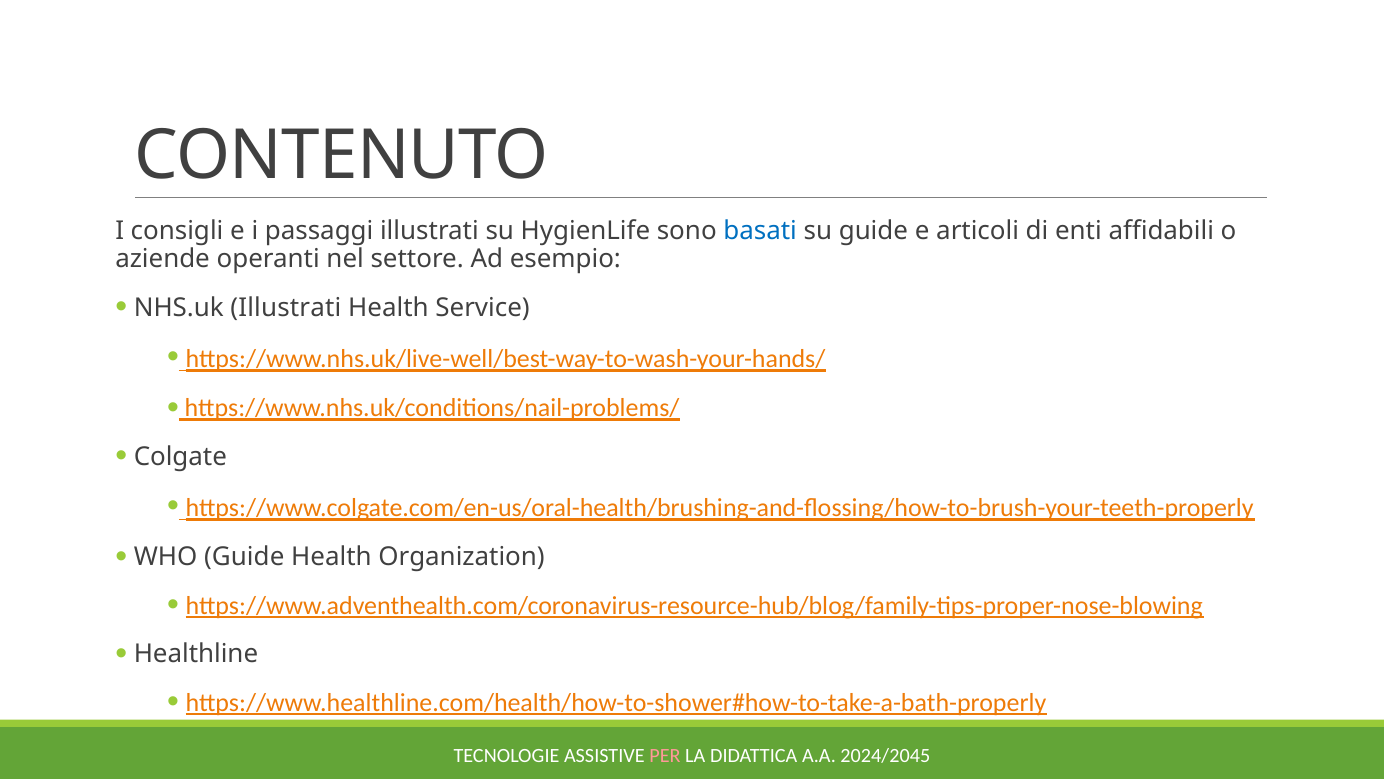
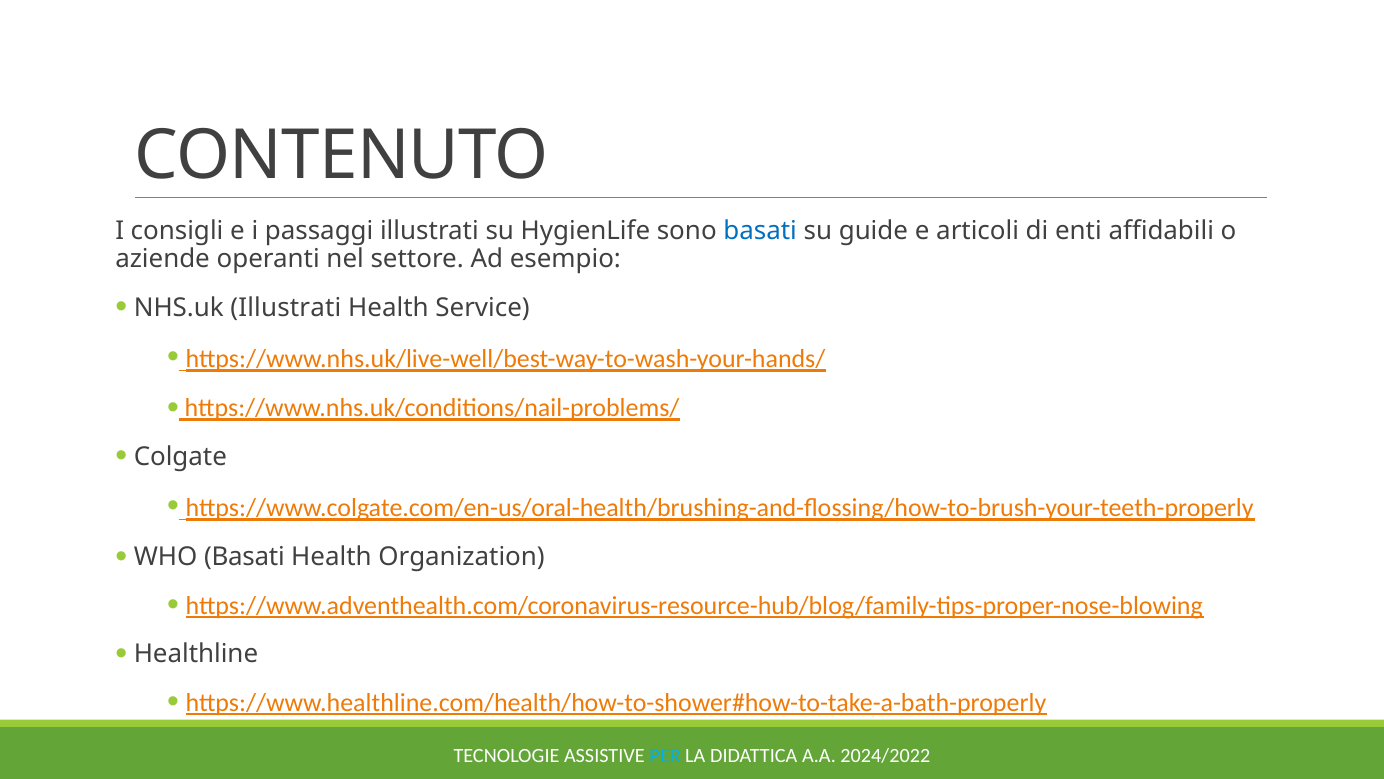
WHO Guide: Guide -> Basati
PER colour: pink -> light blue
2024/2045: 2024/2045 -> 2024/2022
